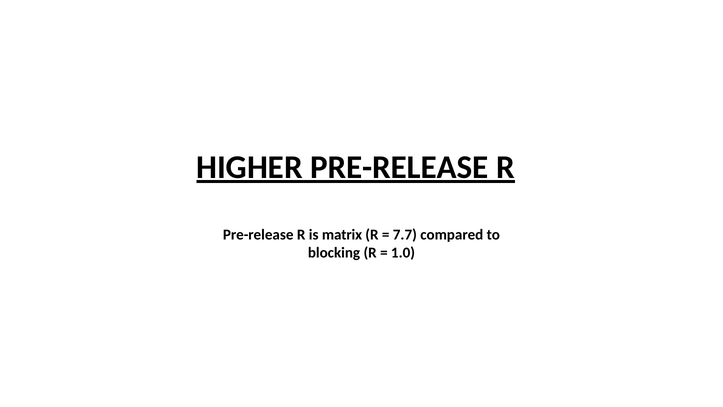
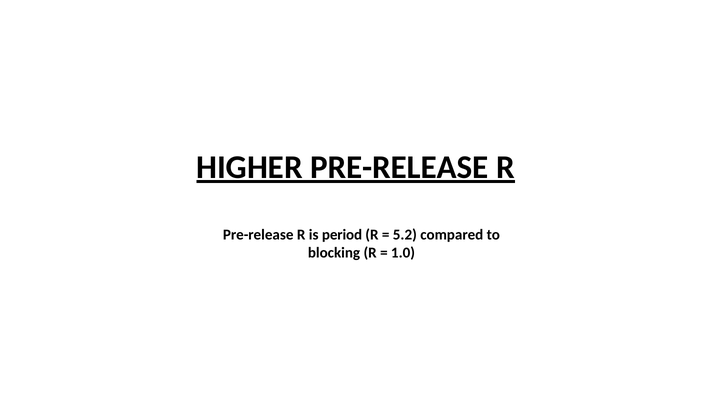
matrix: matrix -> period
7.7: 7.7 -> 5.2
